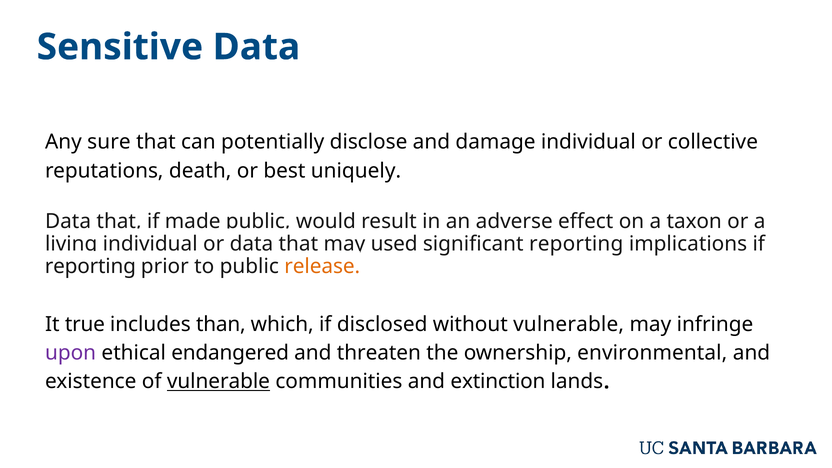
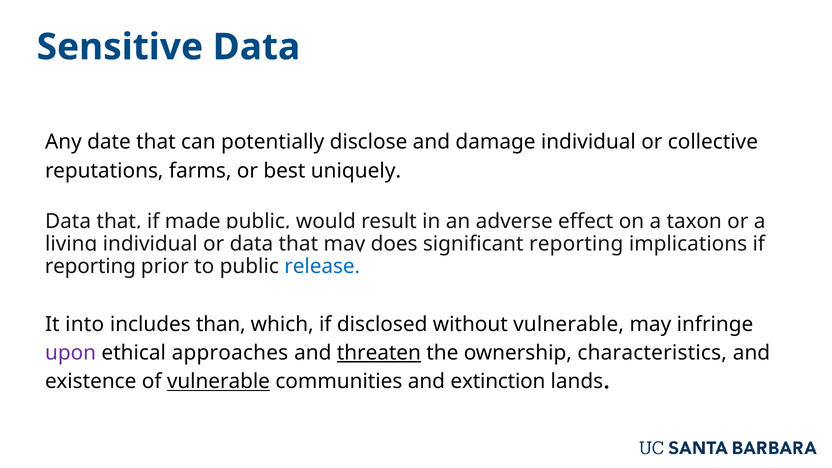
sure: sure -> date
death: death -> farms
used: used -> does
release colour: orange -> blue
true: true -> into
endangered: endangered -> approaches
threaten underline: none -> present
environmental: environmental -> characteristics
